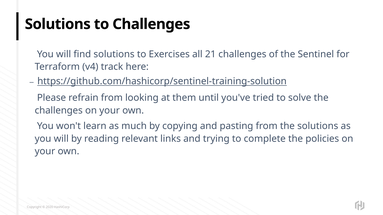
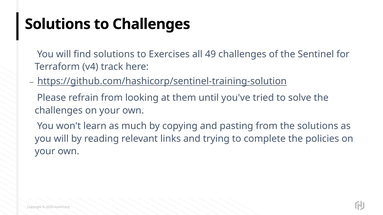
21: 21 -> 49
